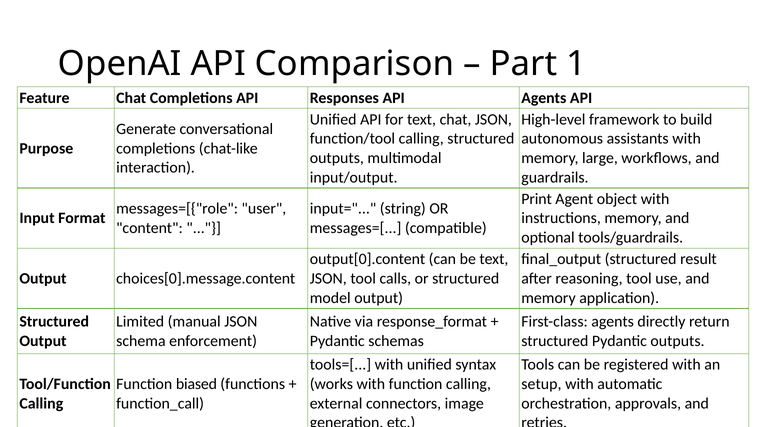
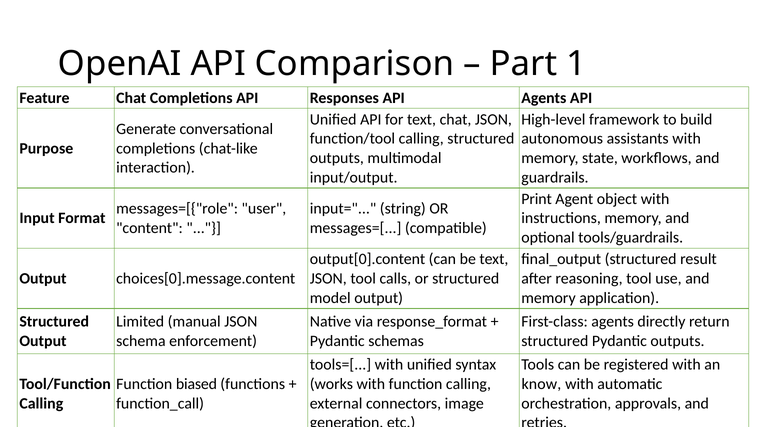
large: large -> state
setup: setup -> know
